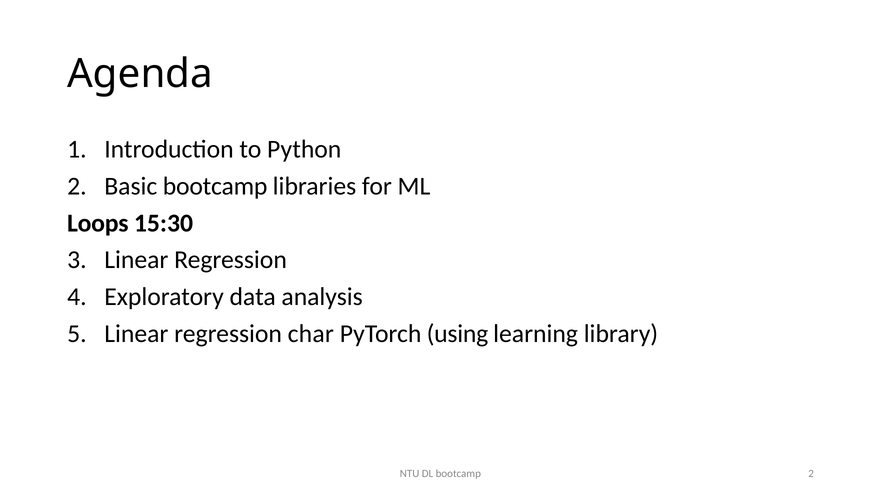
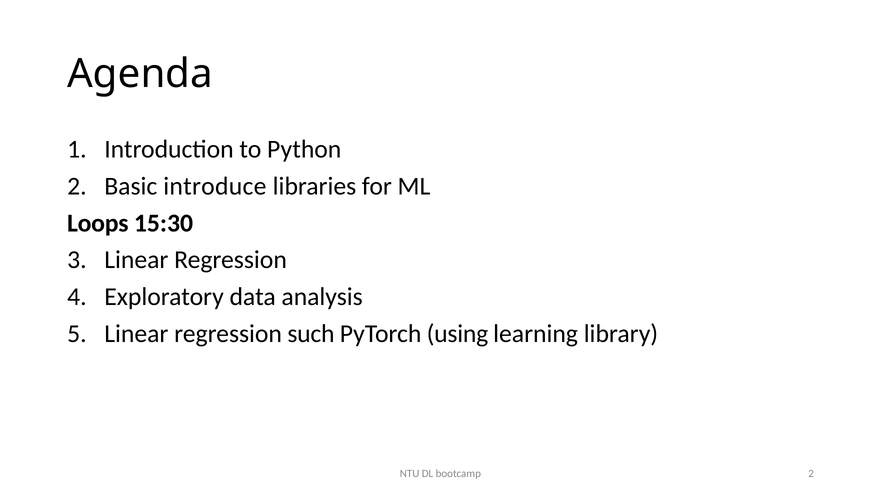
Basic bootcamp: bootcamp -> introduce
char: char -> such
